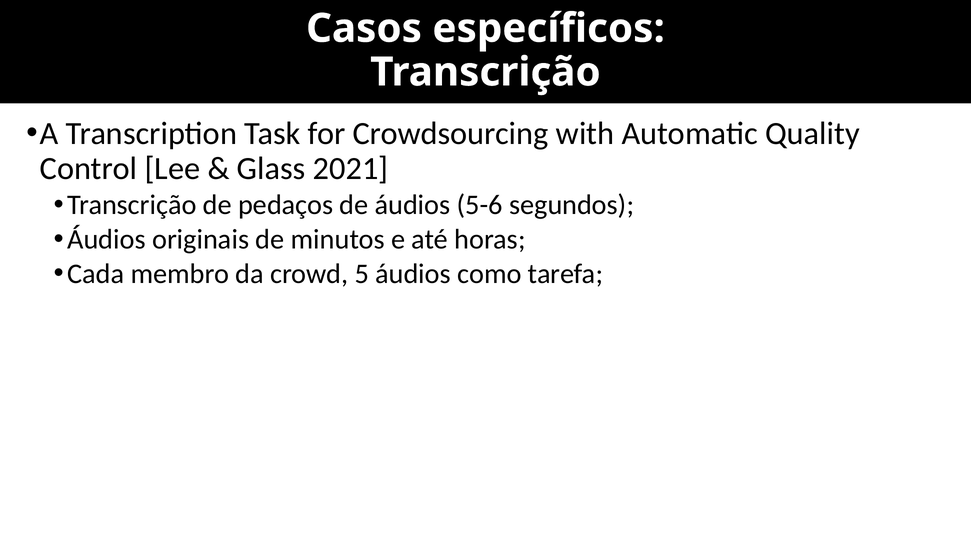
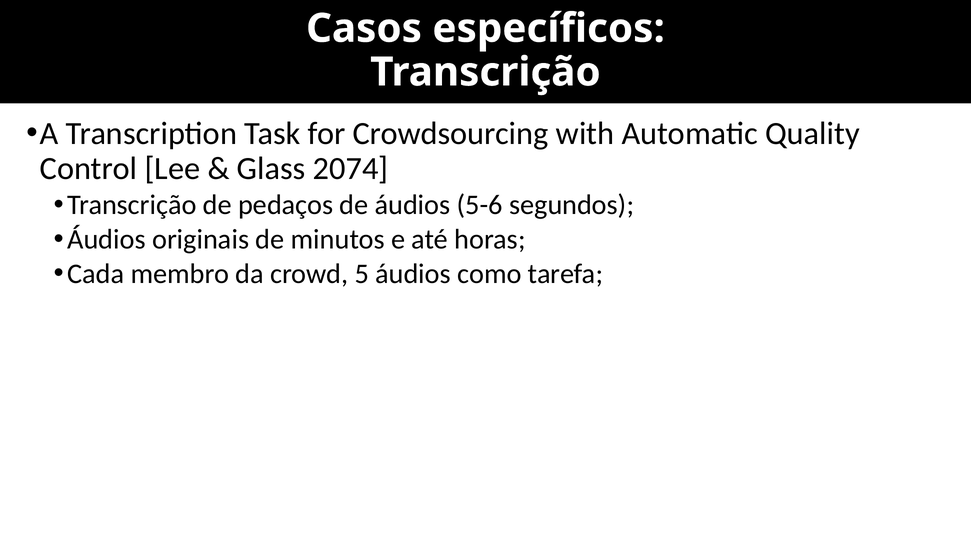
2021: 2021 -> 2074
